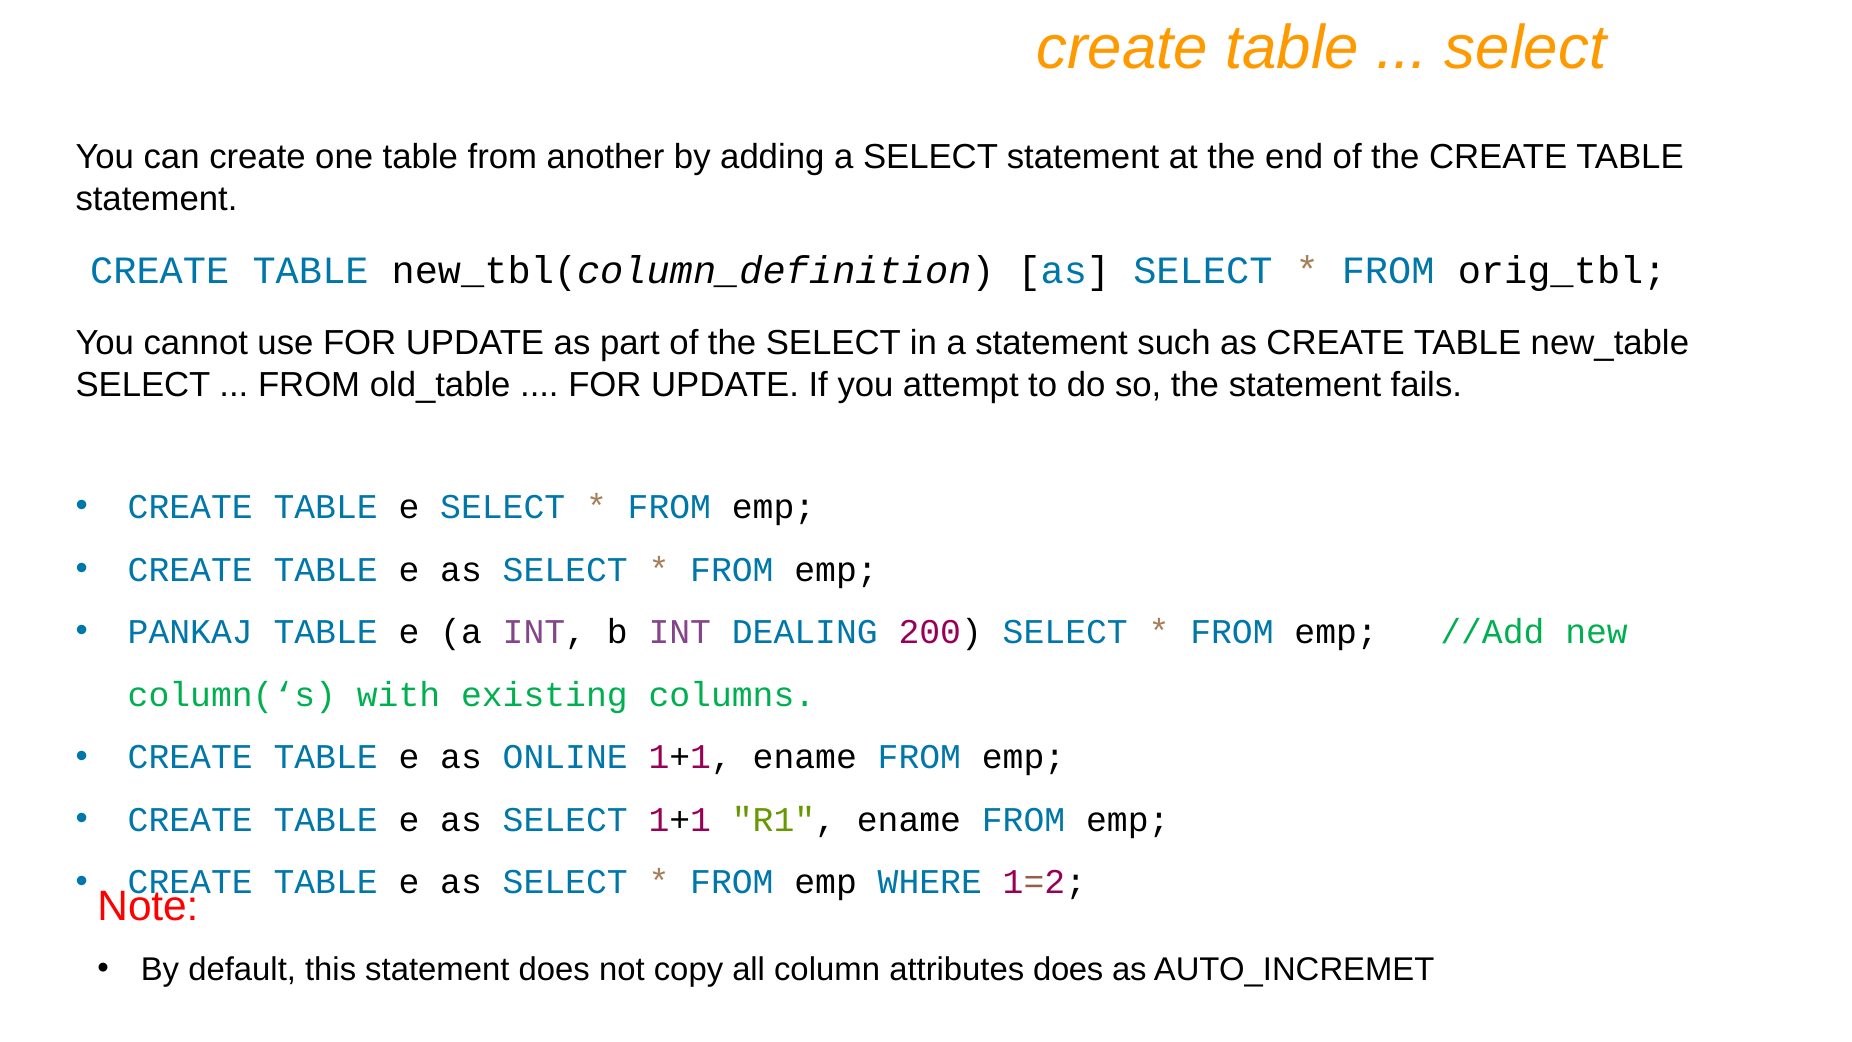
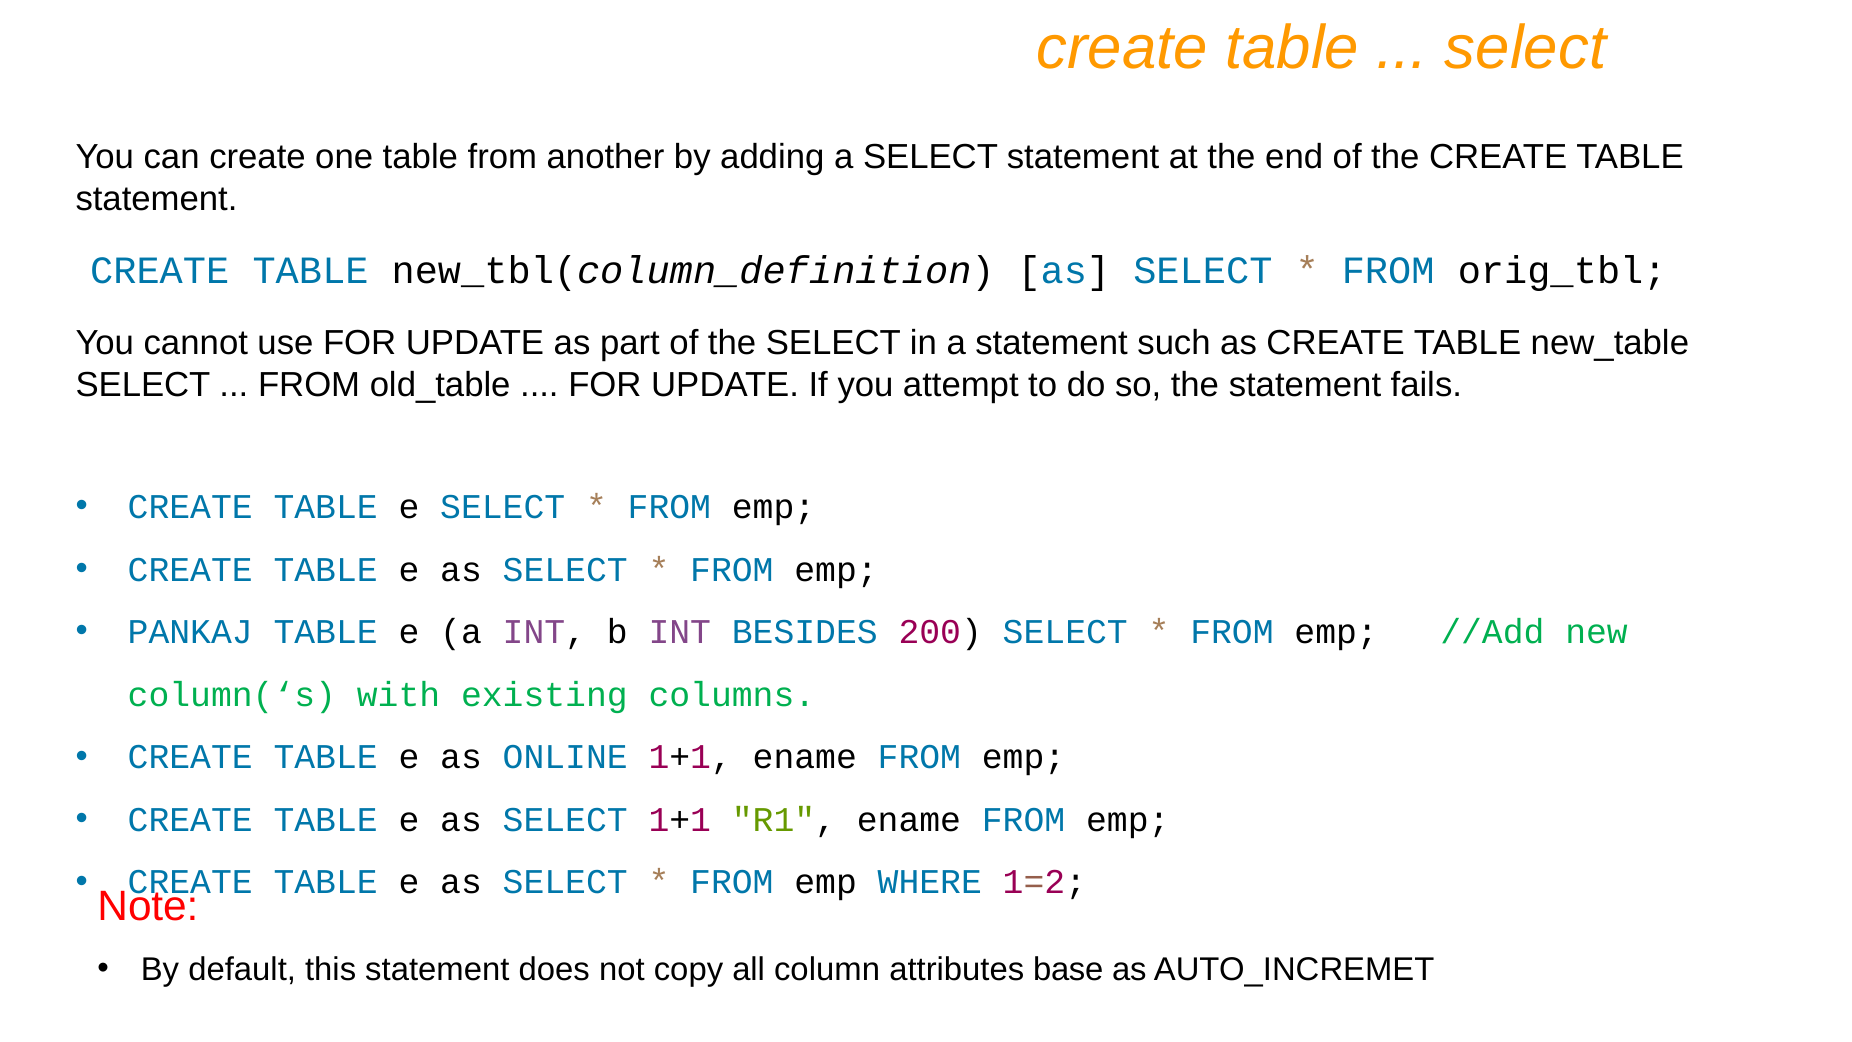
DEALING: DEALING -> BESIDES
attributes does: does -> base
